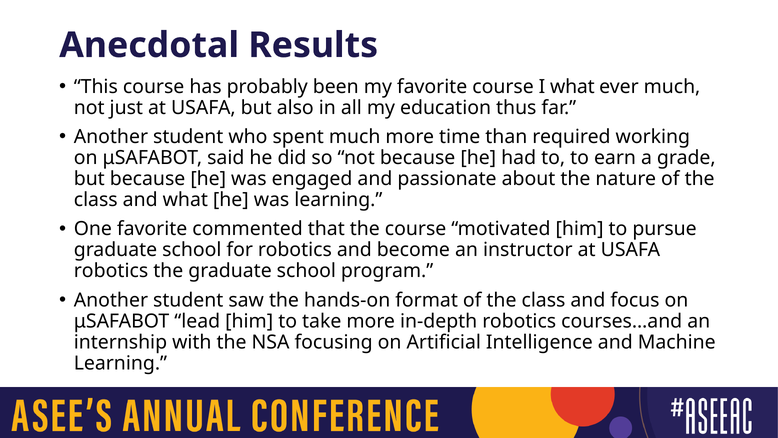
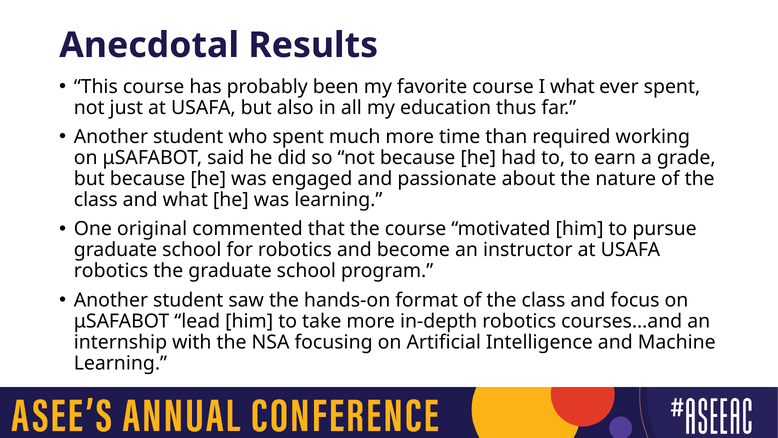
ever much: much -> spent
One favorite: favorite -> original
